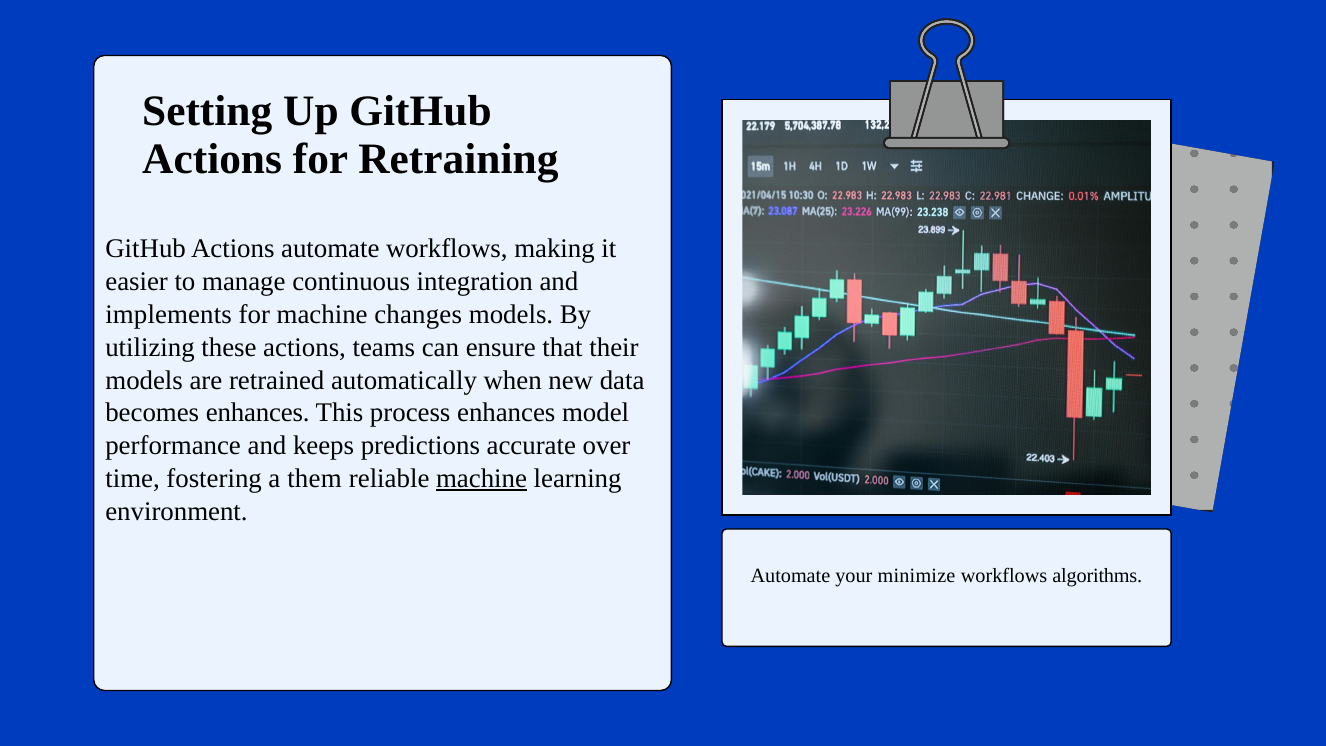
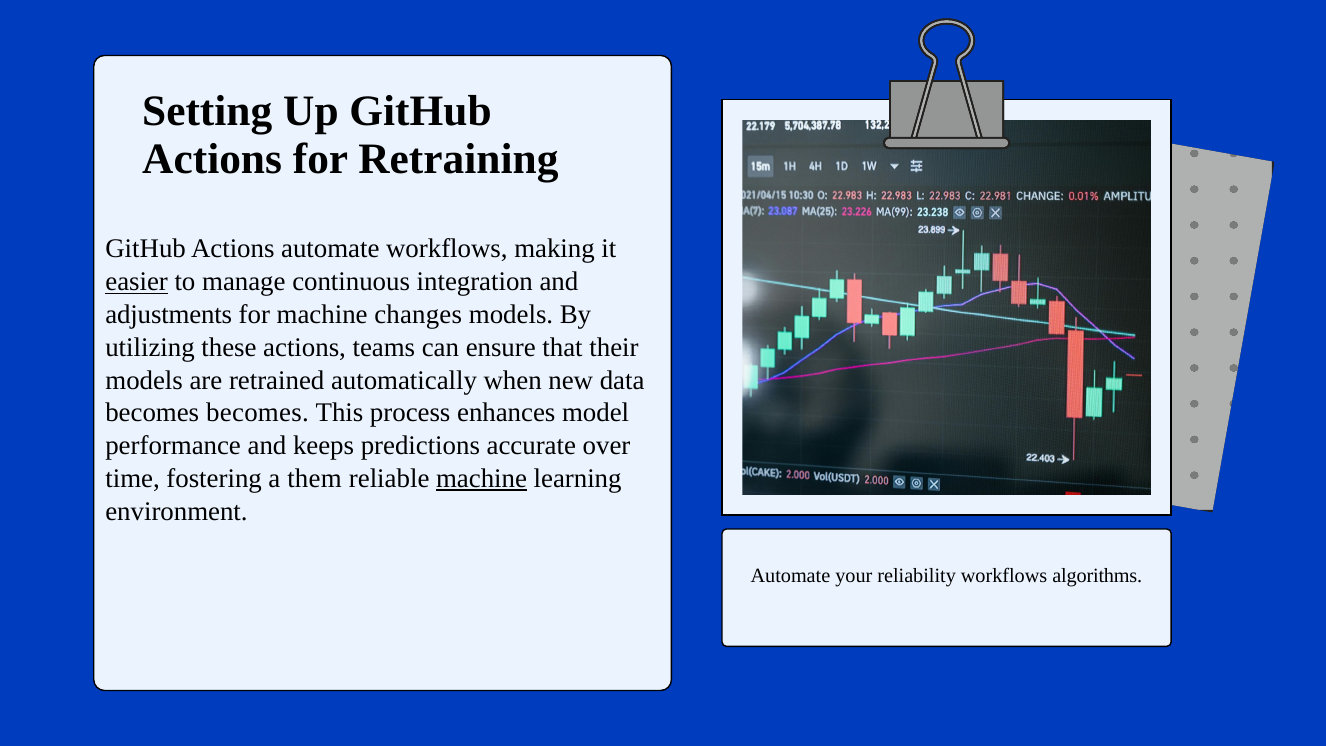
easier underline: none -> present
implements: implements -> adjustments
becomes enhances: enhances -> becomes
minimize: minimize -> reliability
